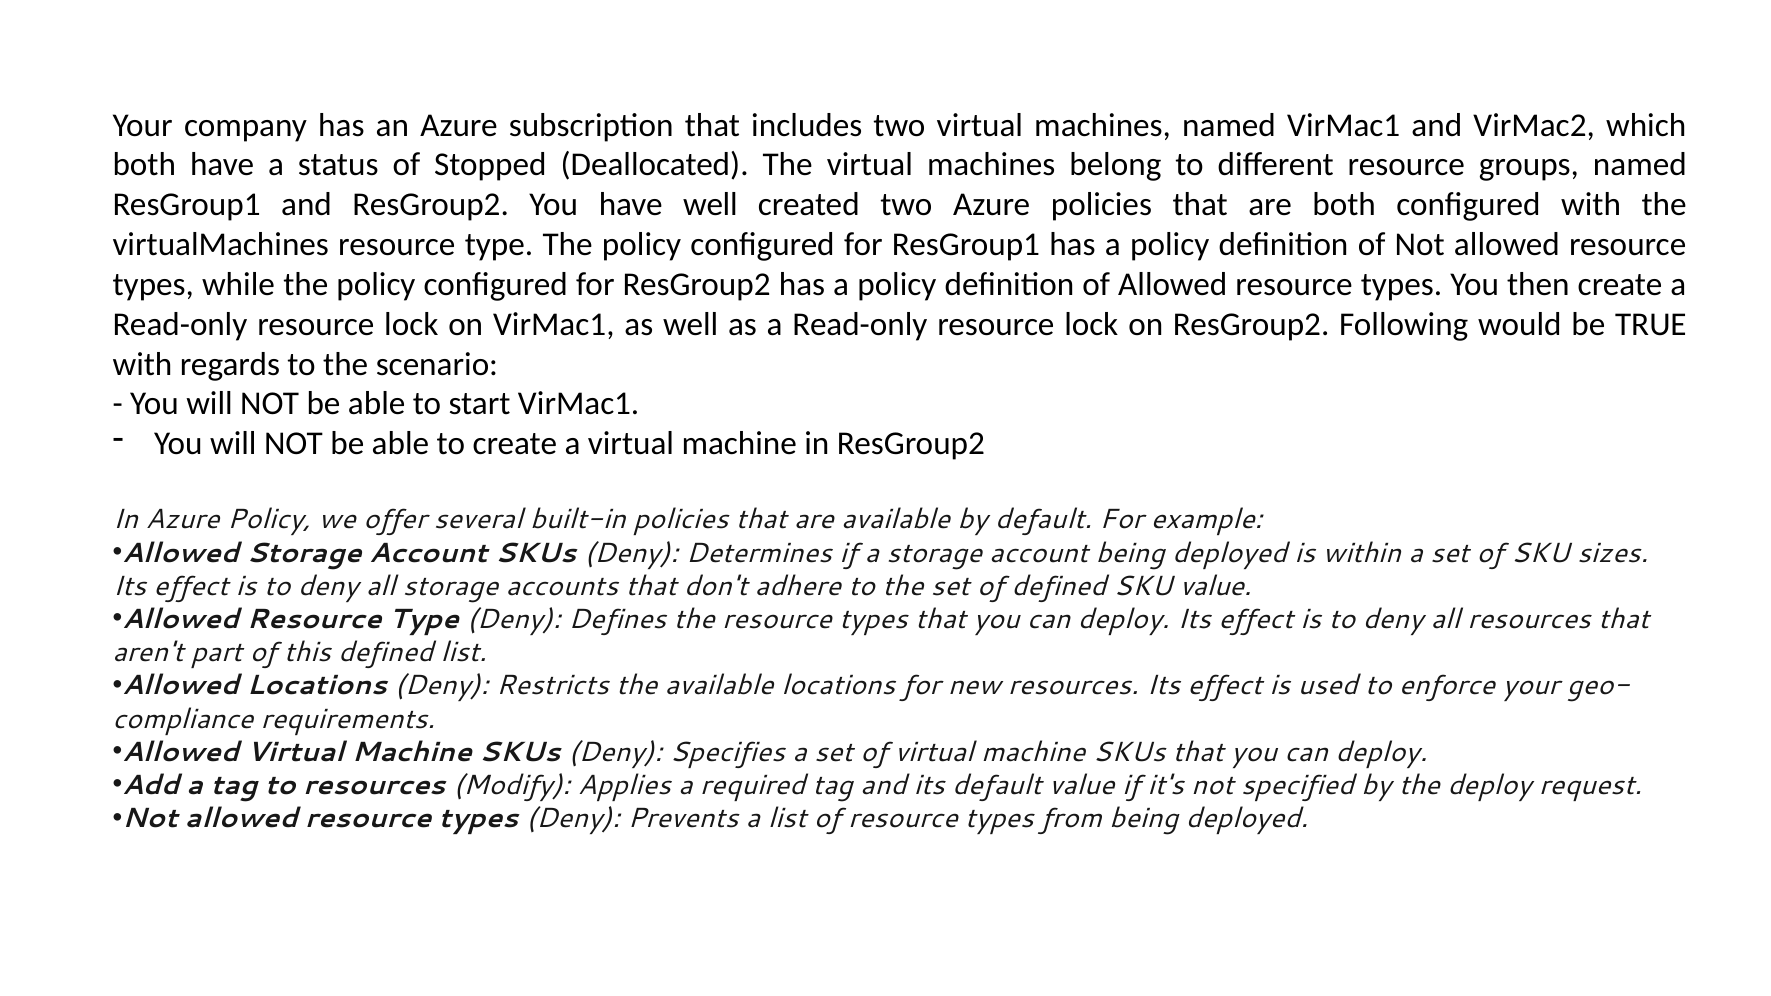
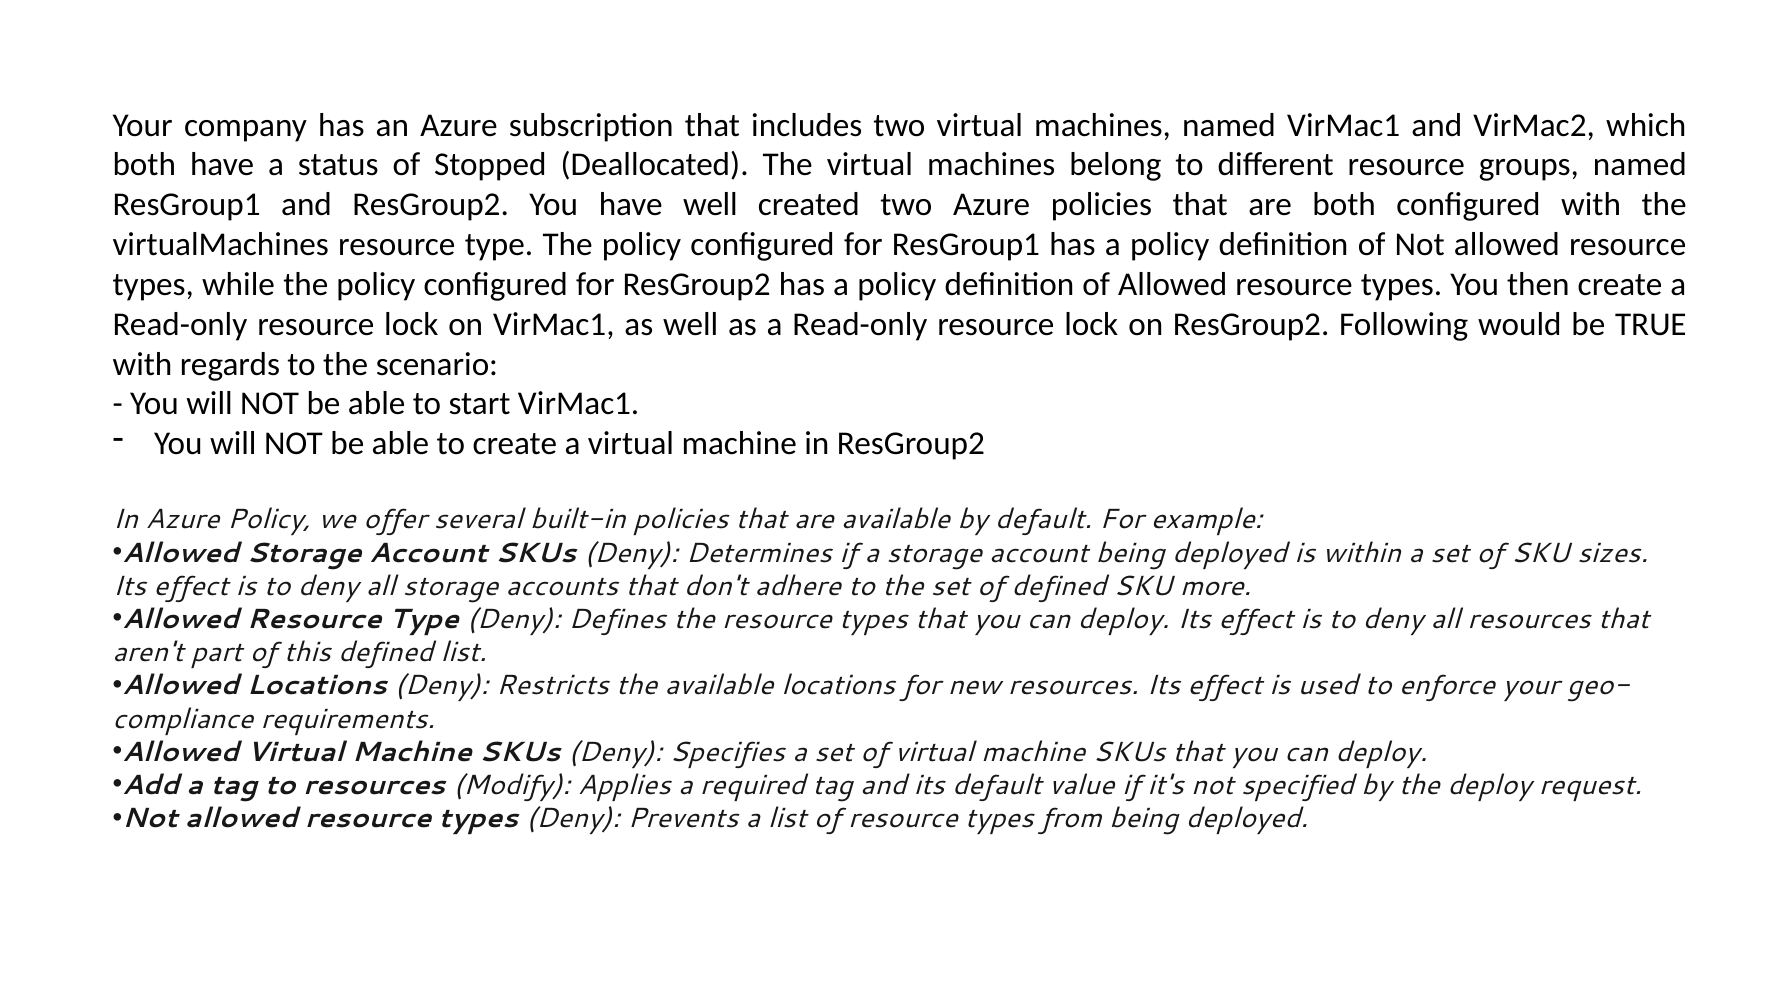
SKU value: value -> more
